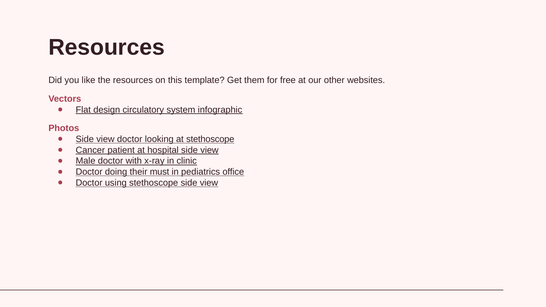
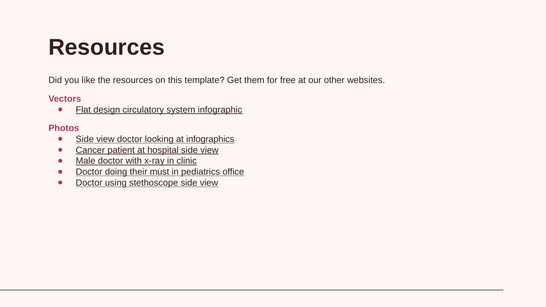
at stethoscope: stethoscope -> infographics
